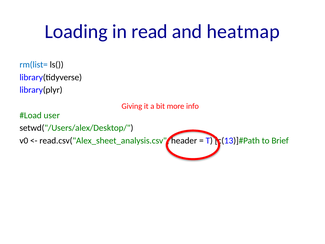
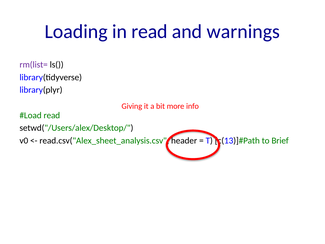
heatmap: heatmap -> warnings
rm(list= colour: blue -> purple
user at (52, 115): user -> read
